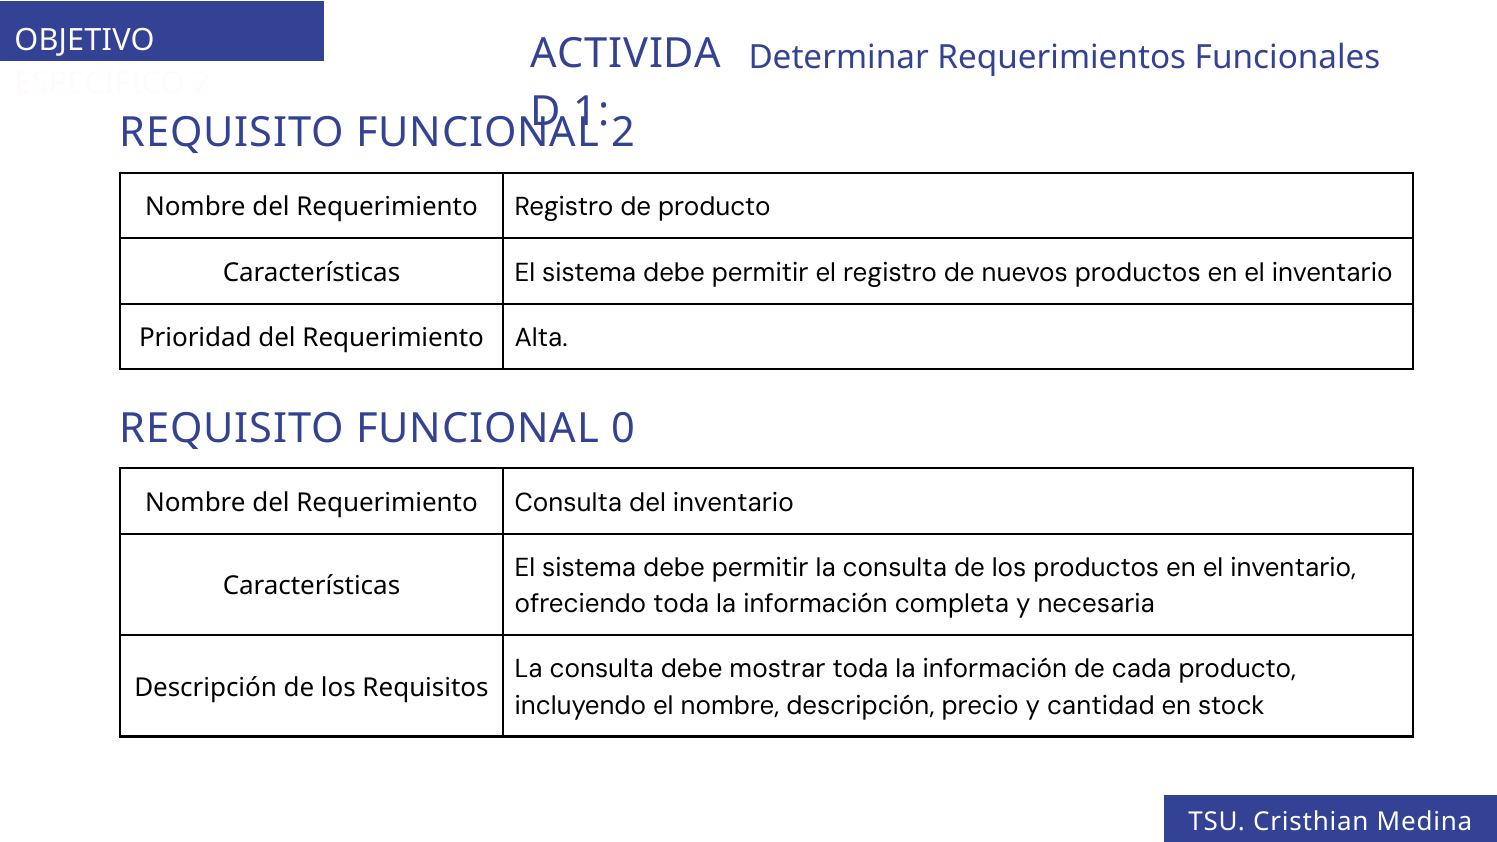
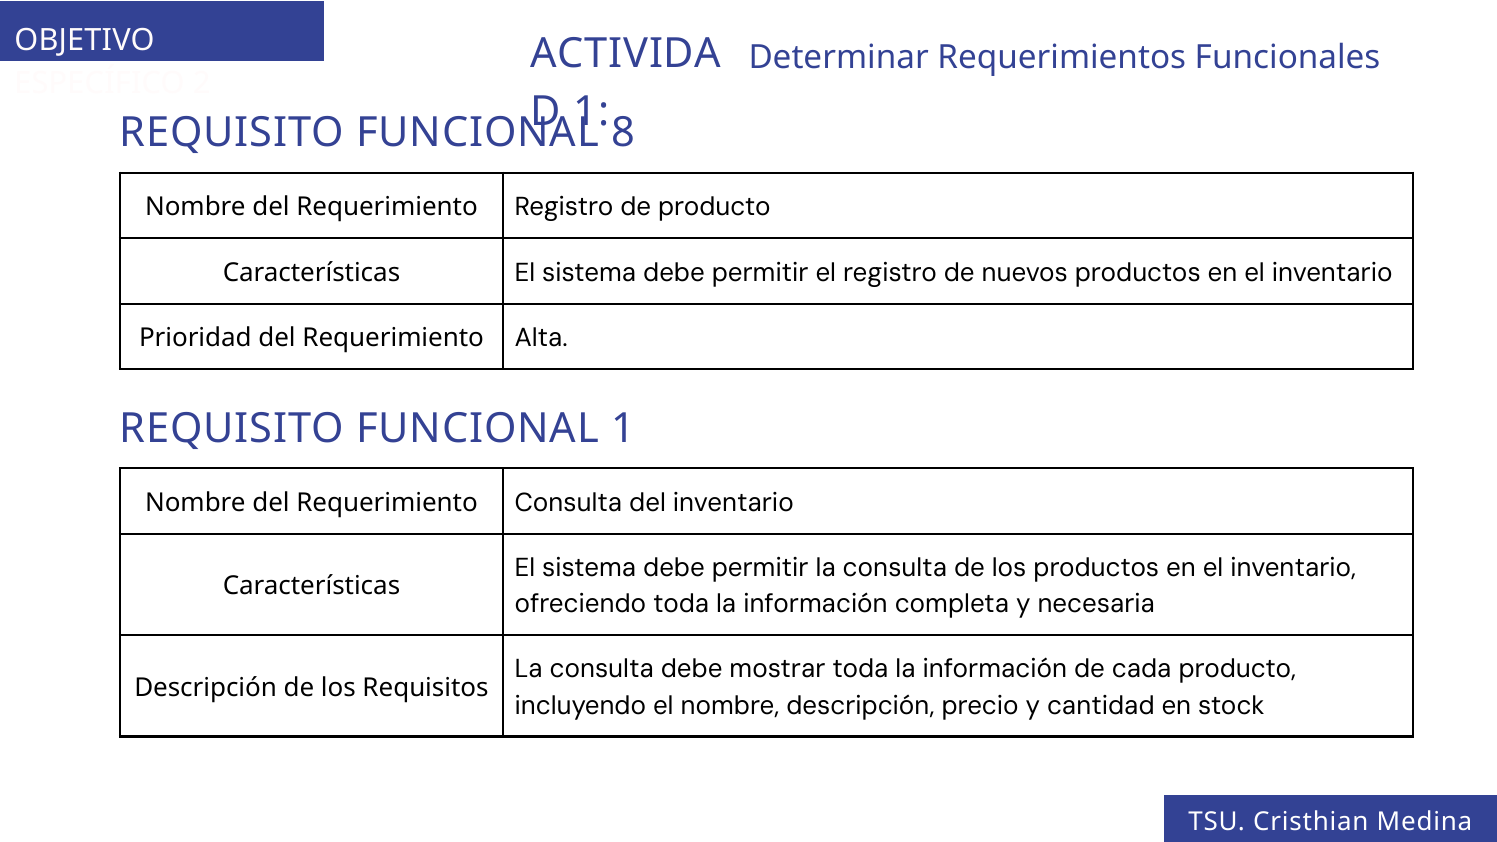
2 at (623, 132): 2 -> 8
FUNCIONAL 0: 0 -> 1
